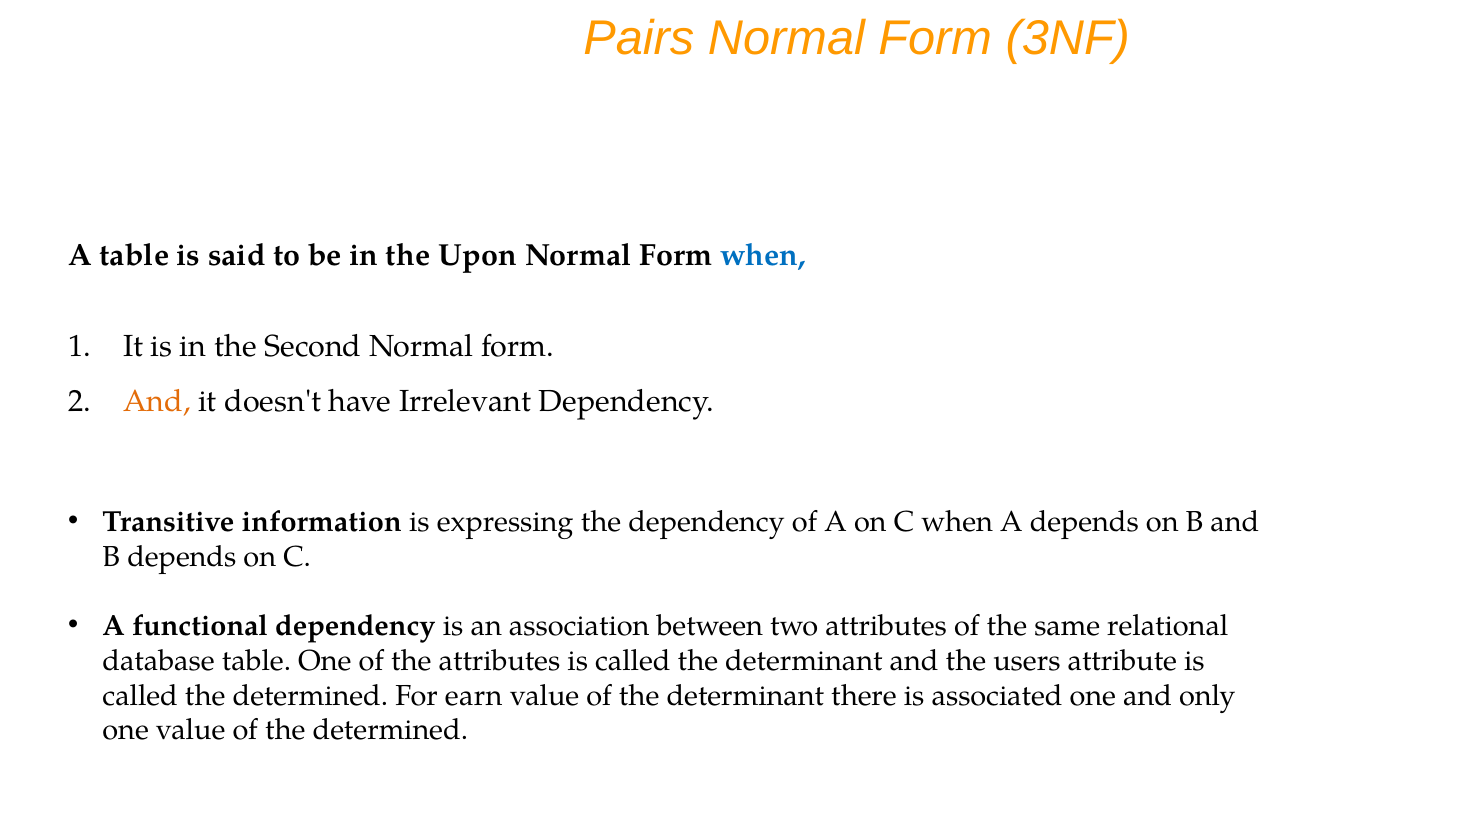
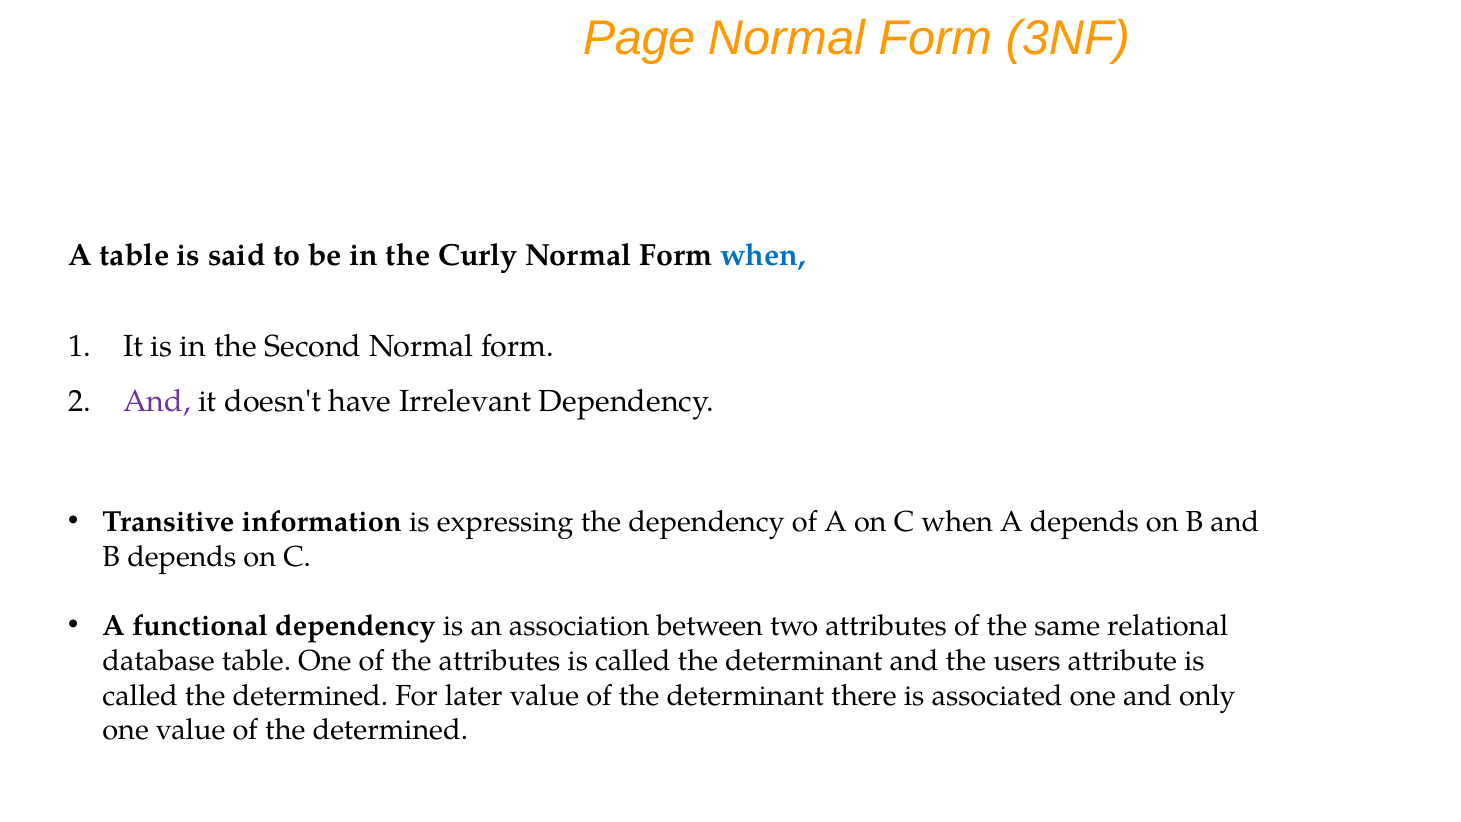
Pairs: Pairs -> Page
Upon: Upon -> Curly
And at (157, 402) colour: orange -> purple
earn: earn -> later
